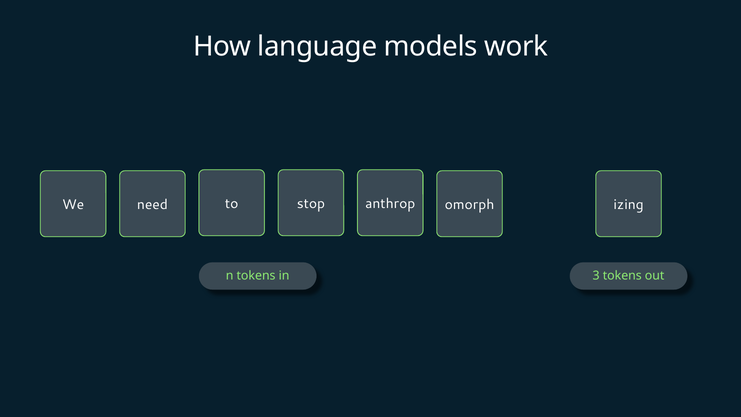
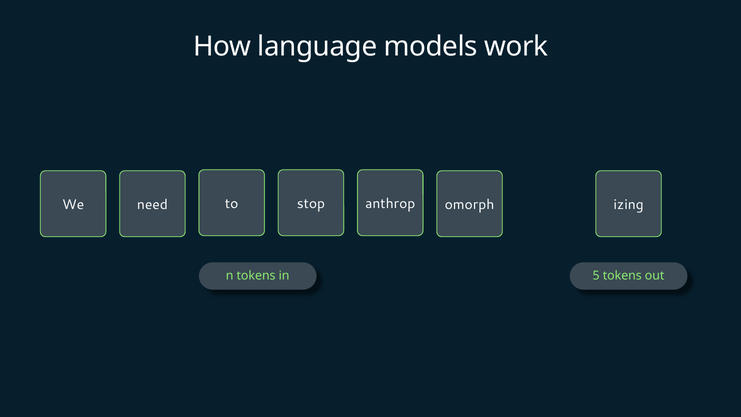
3: 3 -> 5
